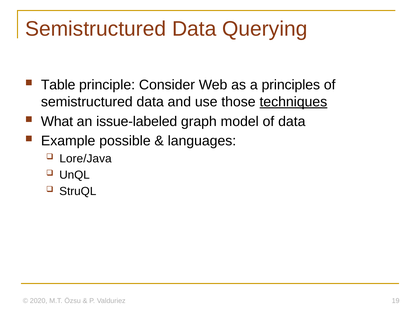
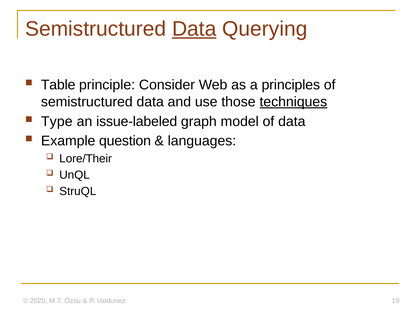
Data at (194, 29) underline: none -> present
What: What -> Type
possible: possible -> question
Lore/Java: Lore/Java -> Lore/Their
